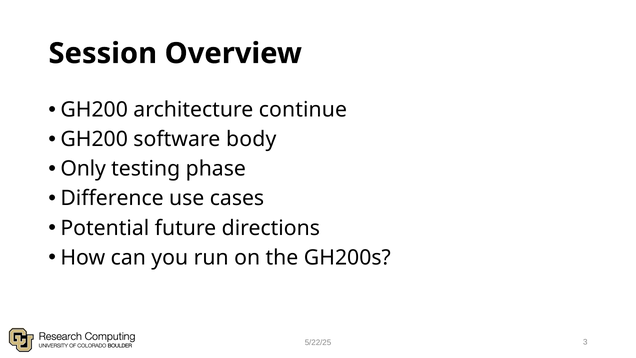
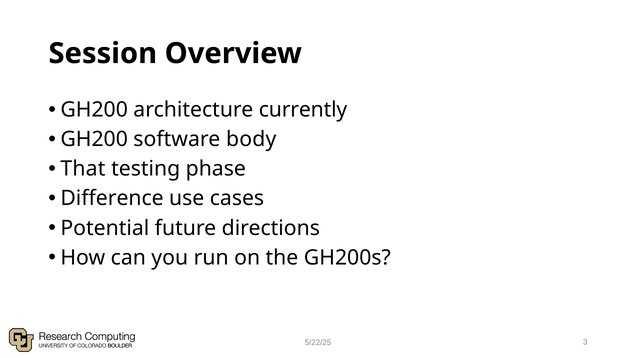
continue: continue -> currently
Only: Only -> That
